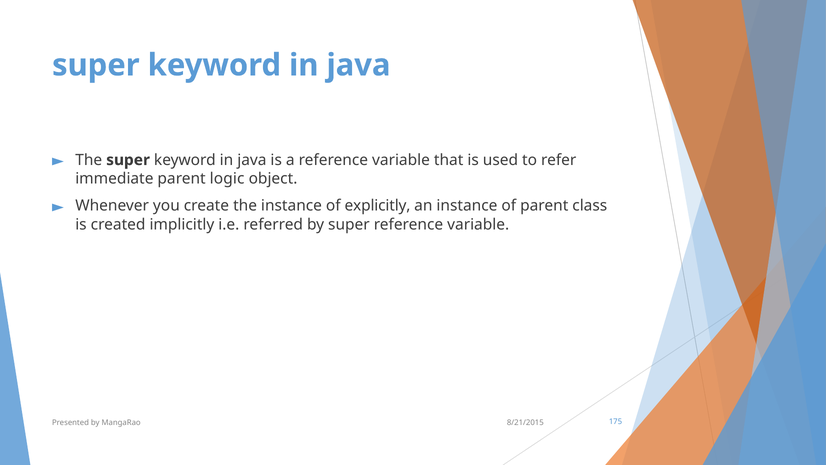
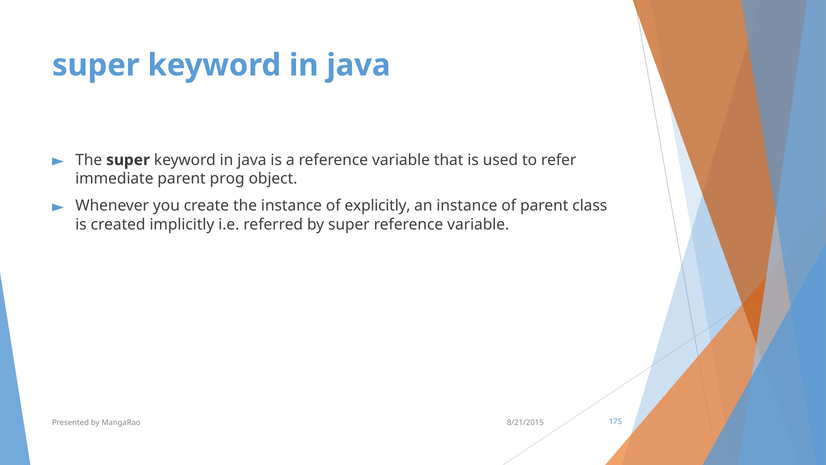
logic: logic -> prog
